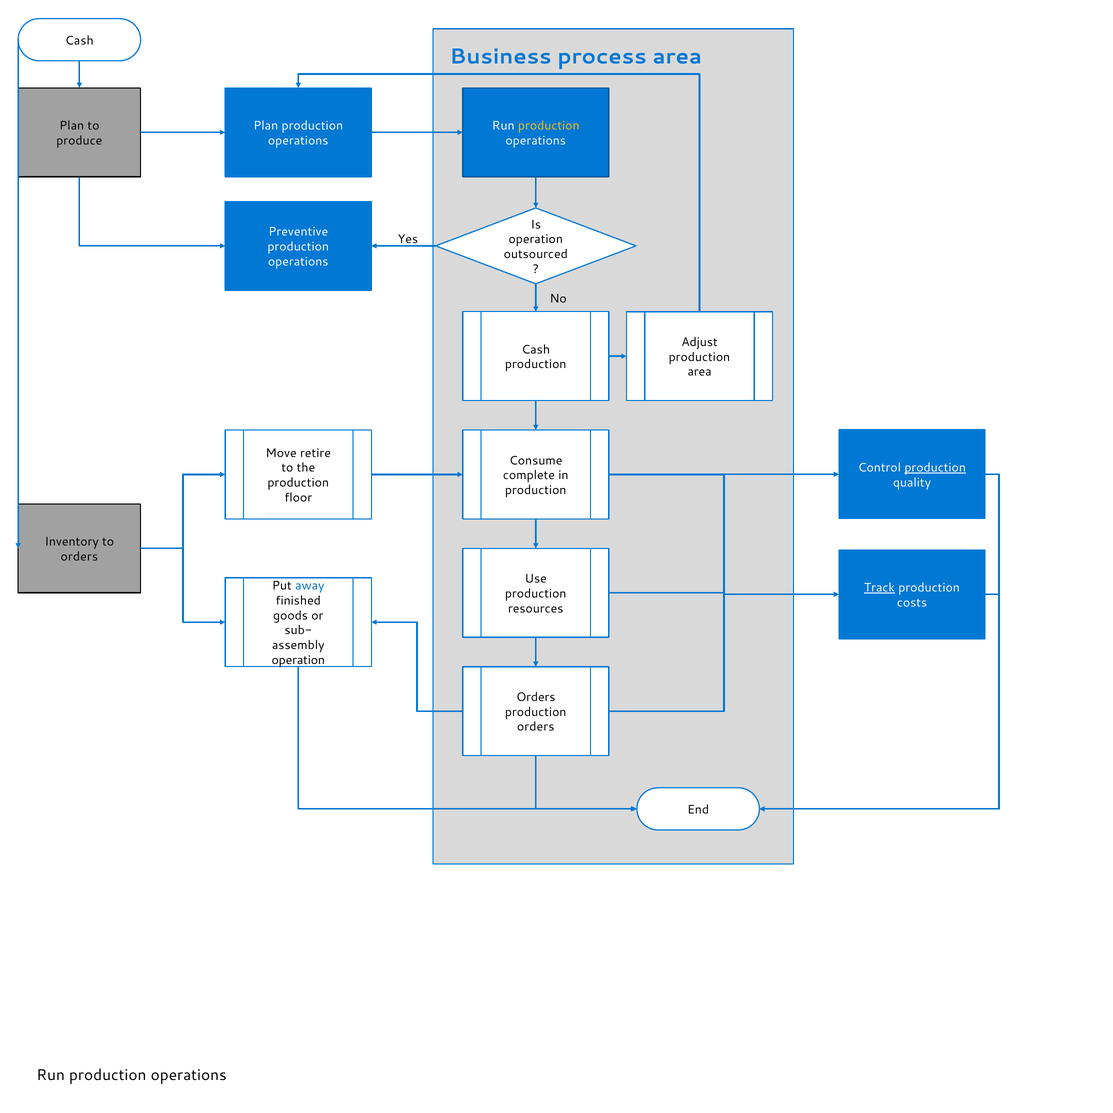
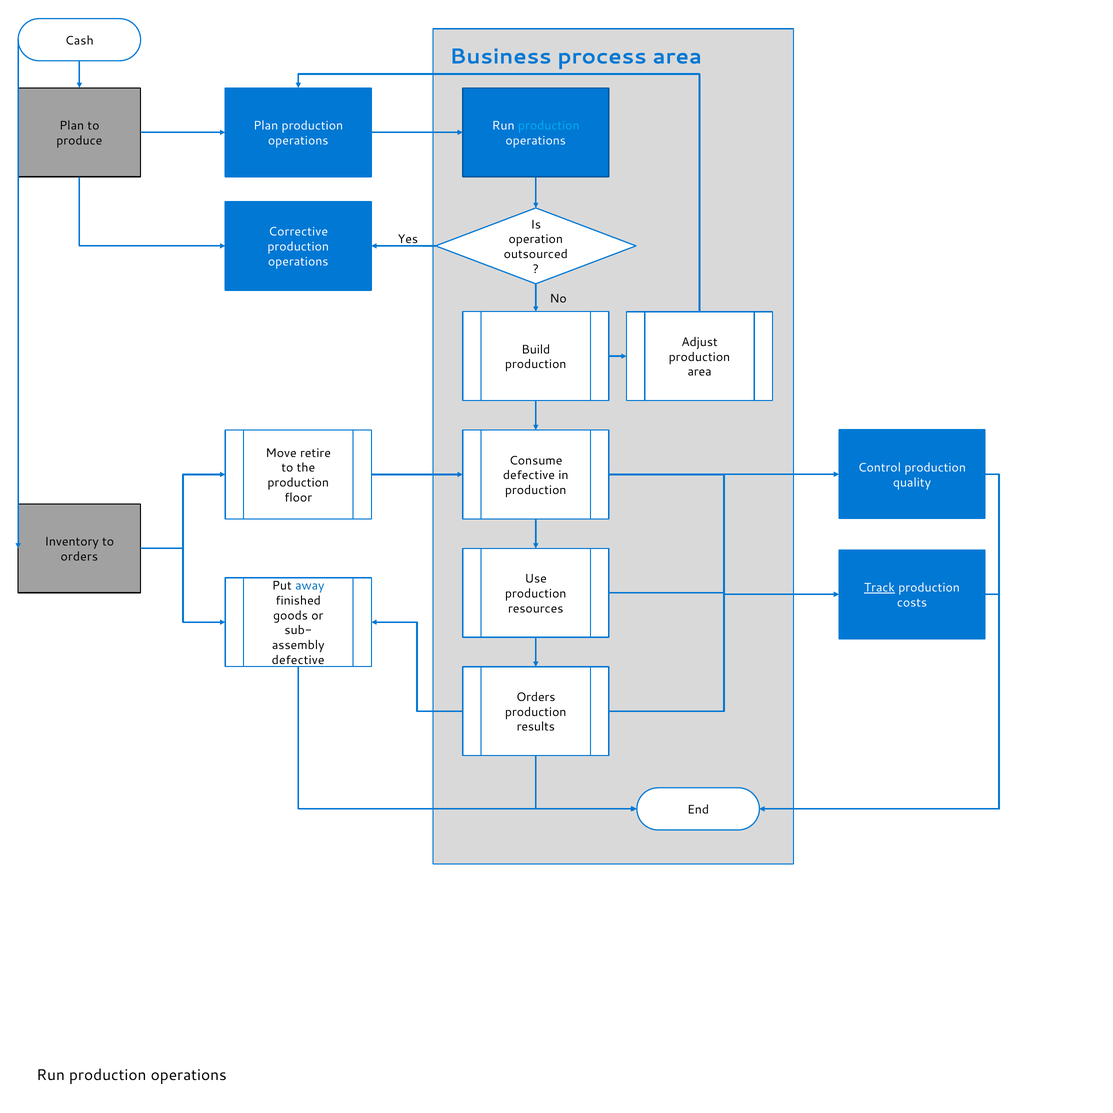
production at (549, 126) colour: yellow -> light blue
Preventive: Preventive -> Corrective
Cash at (536, 350): Cash -> Build
production at (935, 468) underline: present -> none
complete at (529, 475): complete -> defective
operation at (298, 660): operation -> defective
orders at (536, 727): orders -> results
